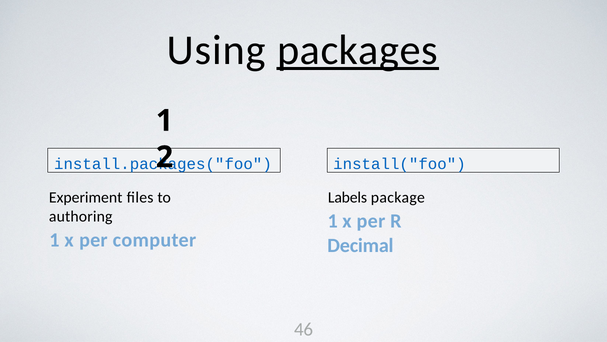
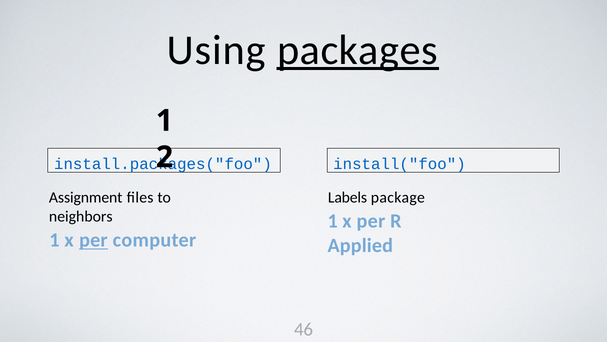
Experiment: Experiment -> Assignment
authoring: authoring -> neighbors
per at (93, 240) underline: none -> present
Decimal: Decimal -> Applied
